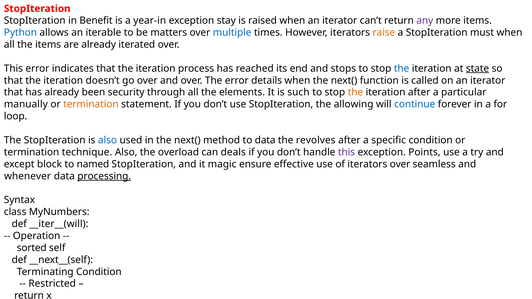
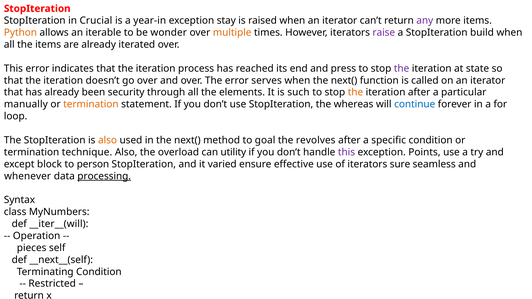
Benefit: Benefit -> Crucial
Python colour: blue -> orange
matters: matters -> wonder
multiple colour: blue -> orange
raise at (384, 33) colour: orange -> purple
must: must -> build
stops: stops -> press
the at (402, 68) colour: blue -> purple
state underline: present -> none
details: details -> serves
allowing: allowing -> whereas
also at (108, 140) colour: blue -> orange
to data: data -> goal
deals: deals -> utility
named: named -> person
magic: magic -> varied
iterators over: over -> sure
sorted: sorted -> pieces
